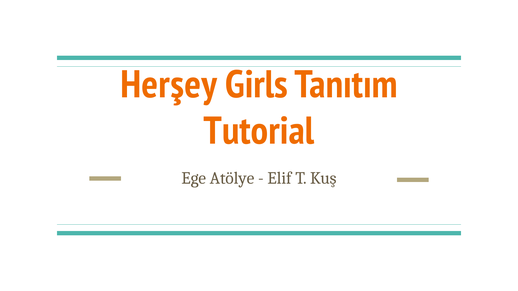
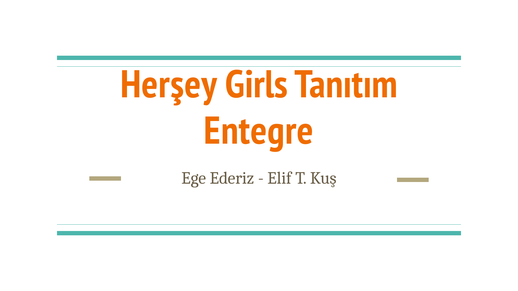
Tutorial: Tutorial -> Entegre
Atölye: Atölye -> Ederiz
